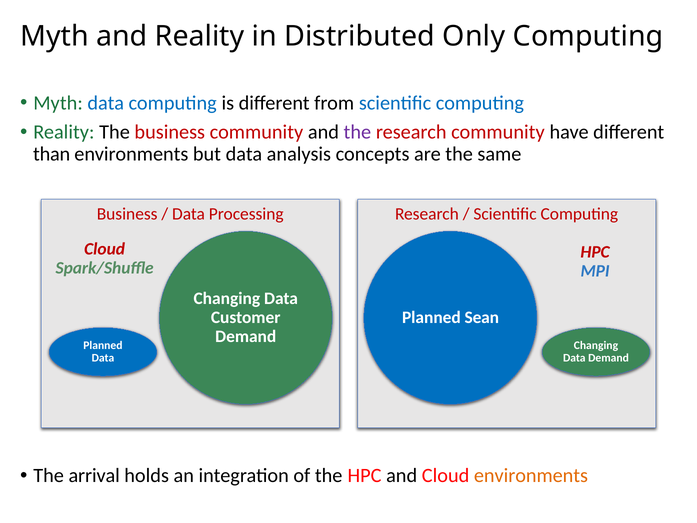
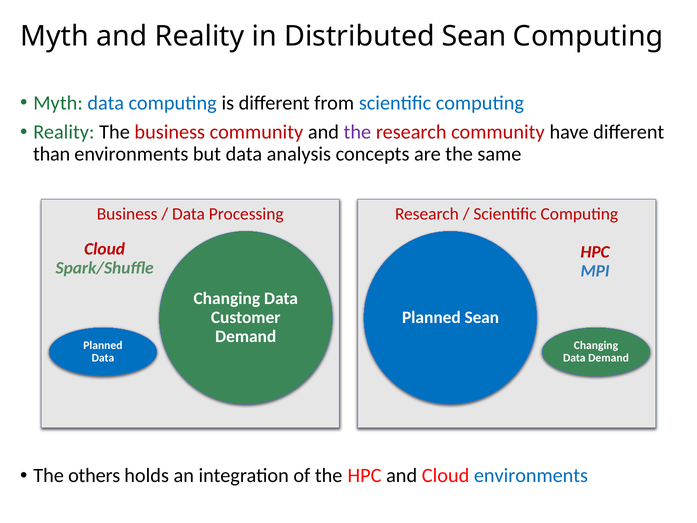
Distributed Only: Only -> Sean
arrival: arrival -> others
environments at (531, 475) colour: orange -> blue
